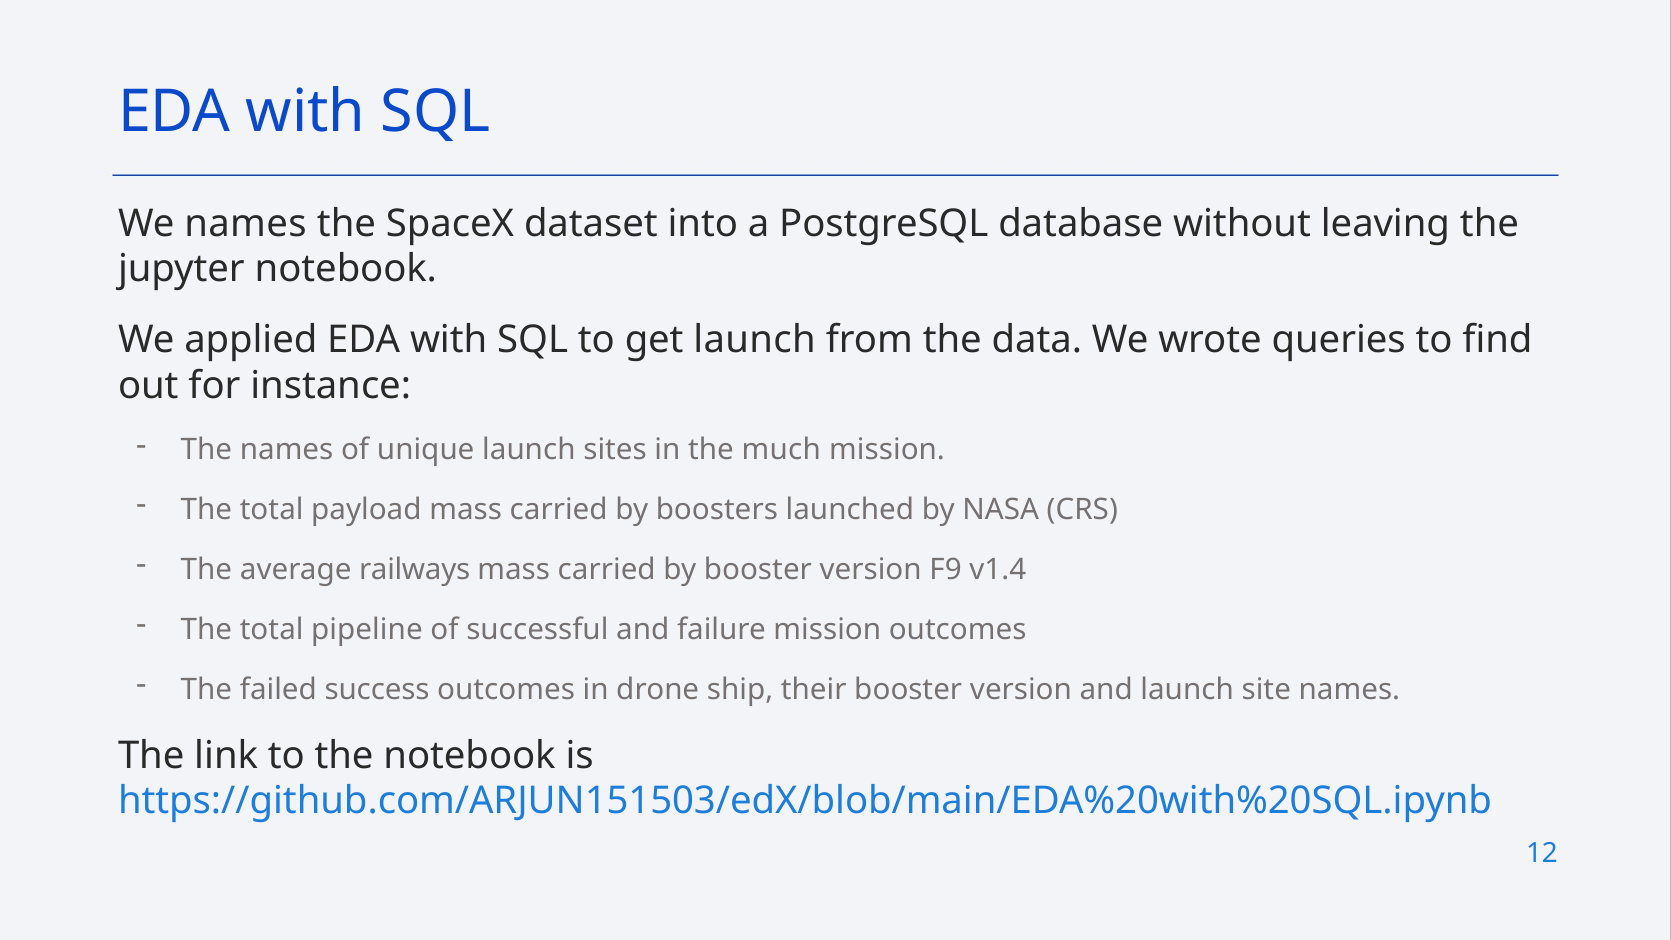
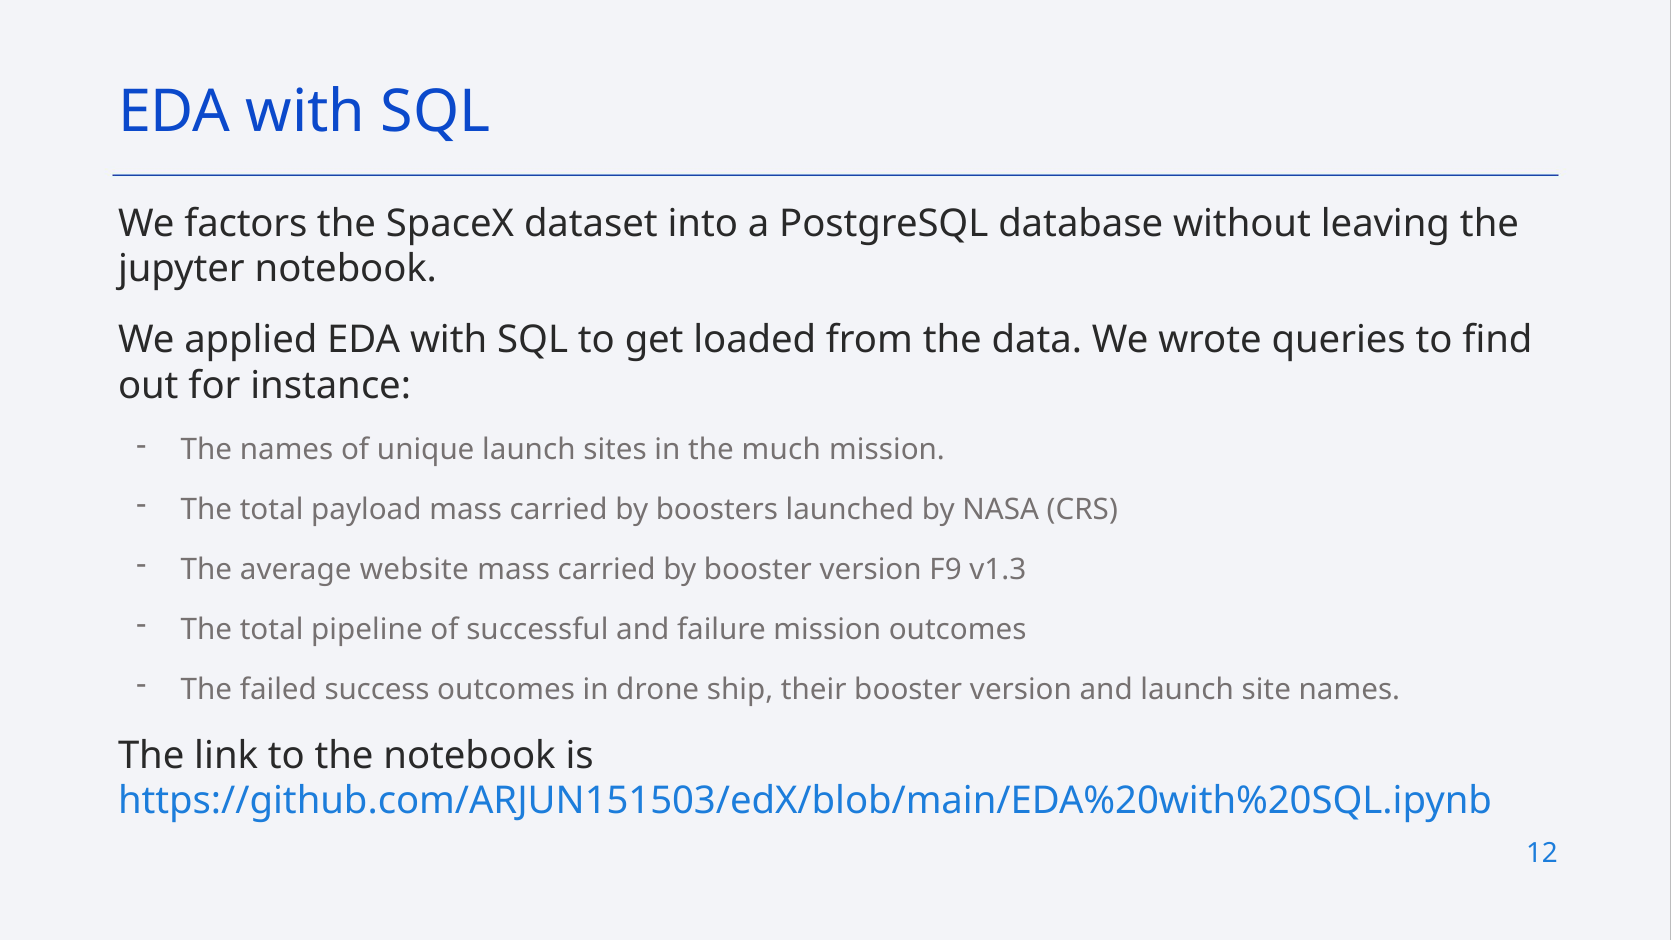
We names: names -> factors
get launch: launch -> loaded
railways: railways -> website
v1.4: v1.4 -> v1.3
